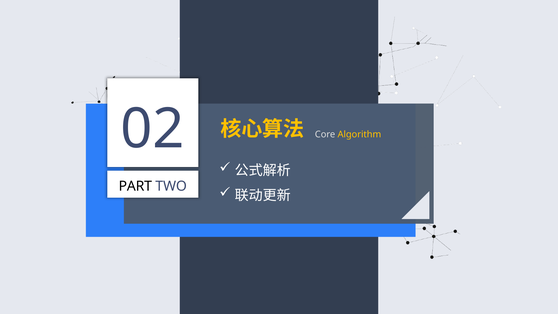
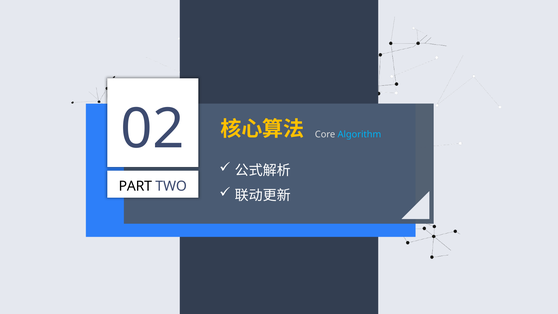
Algorithm colour: yellow -> light blue
